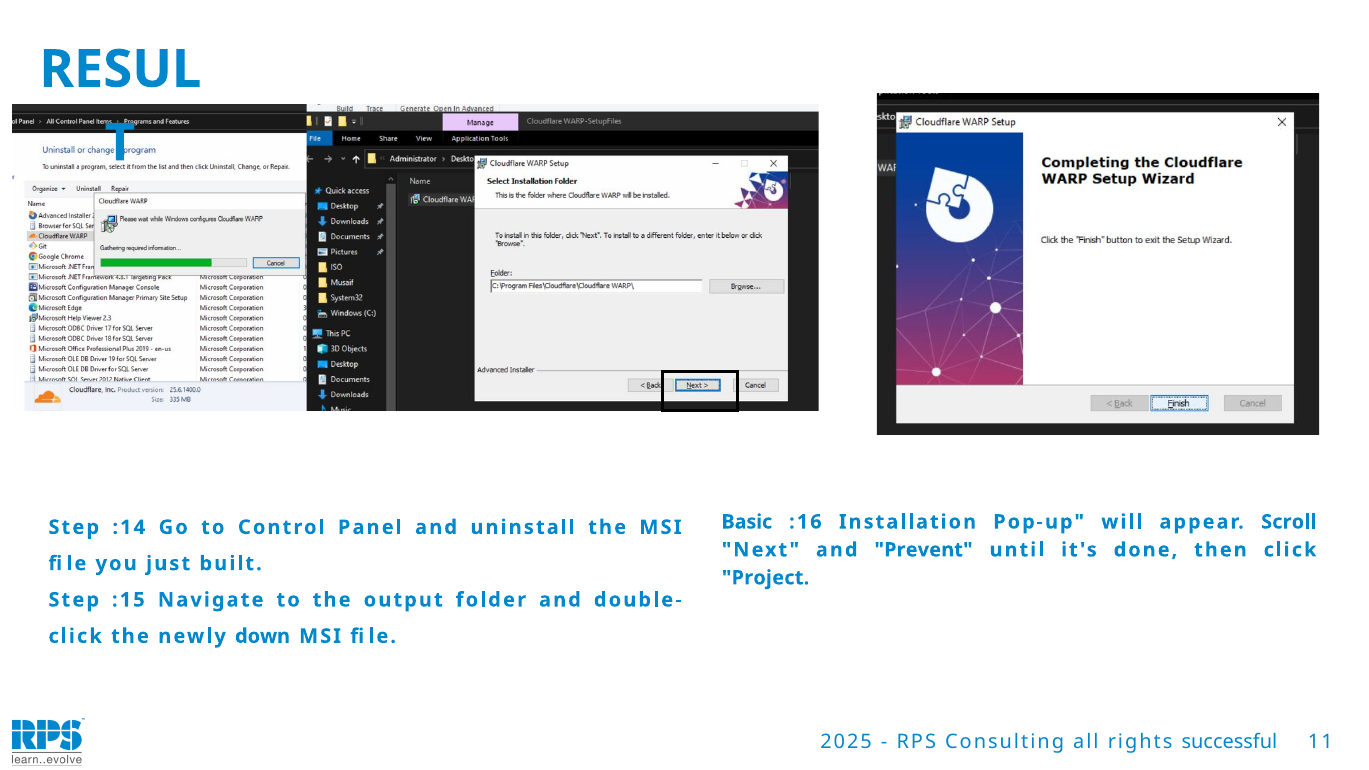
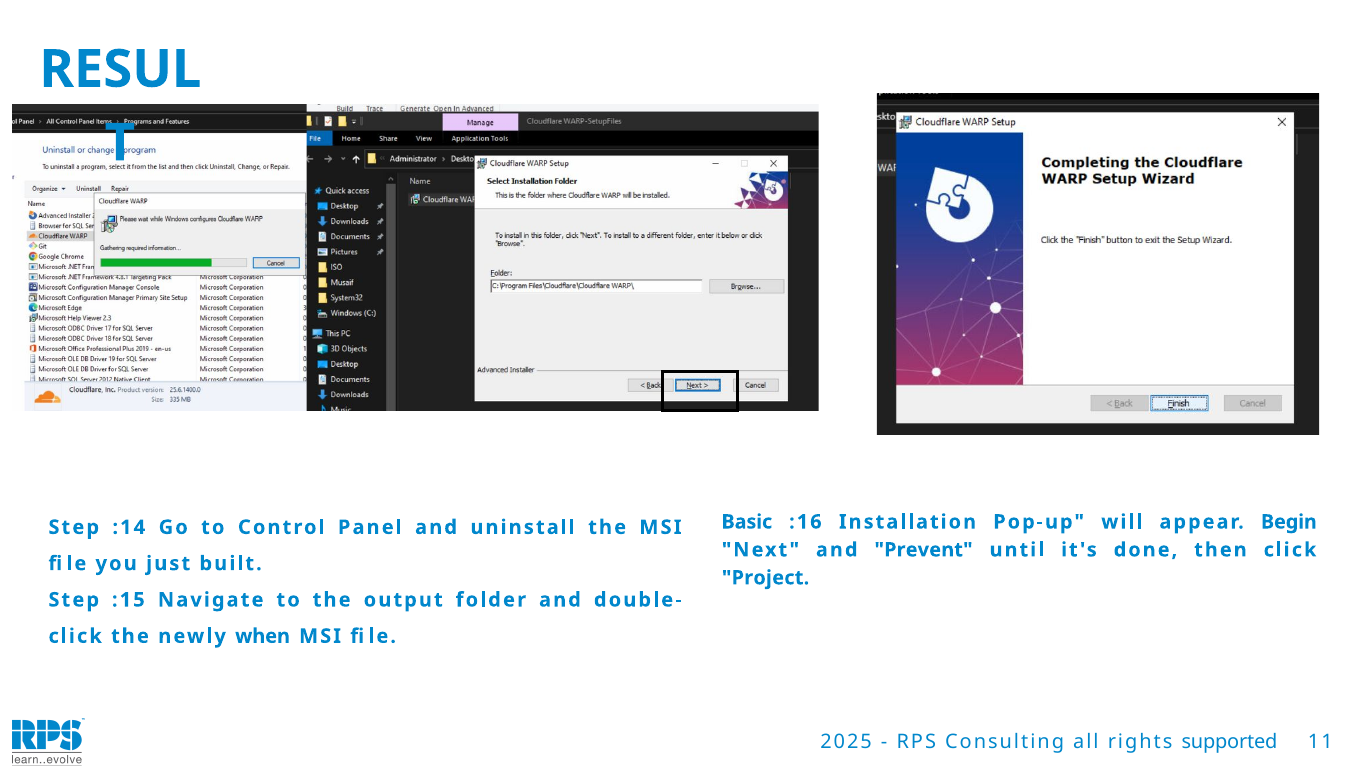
Scroll: Scroll -> Begin
down: down -> when
successful: successful -> supported
